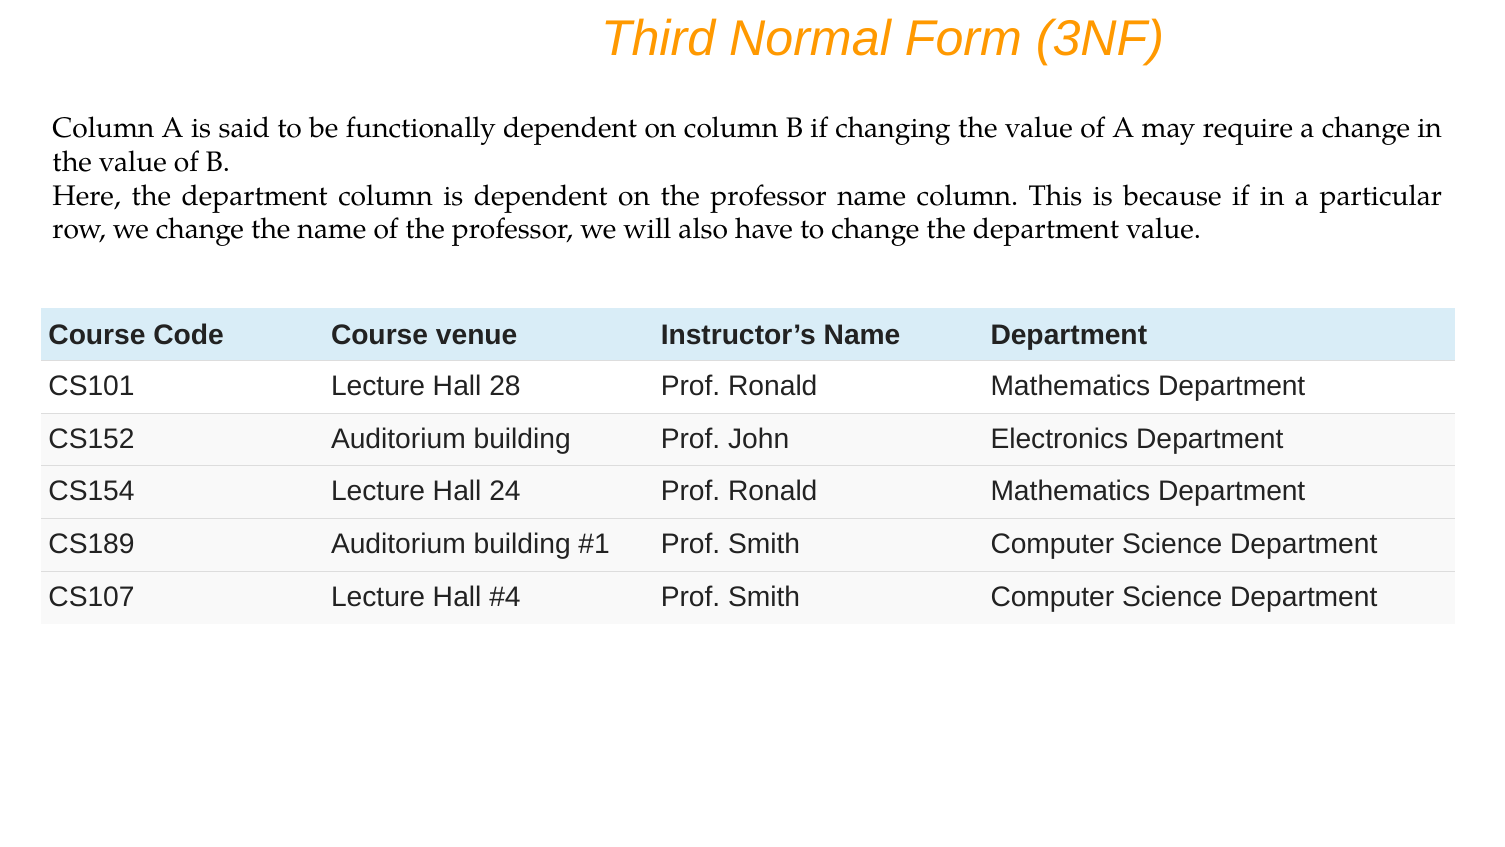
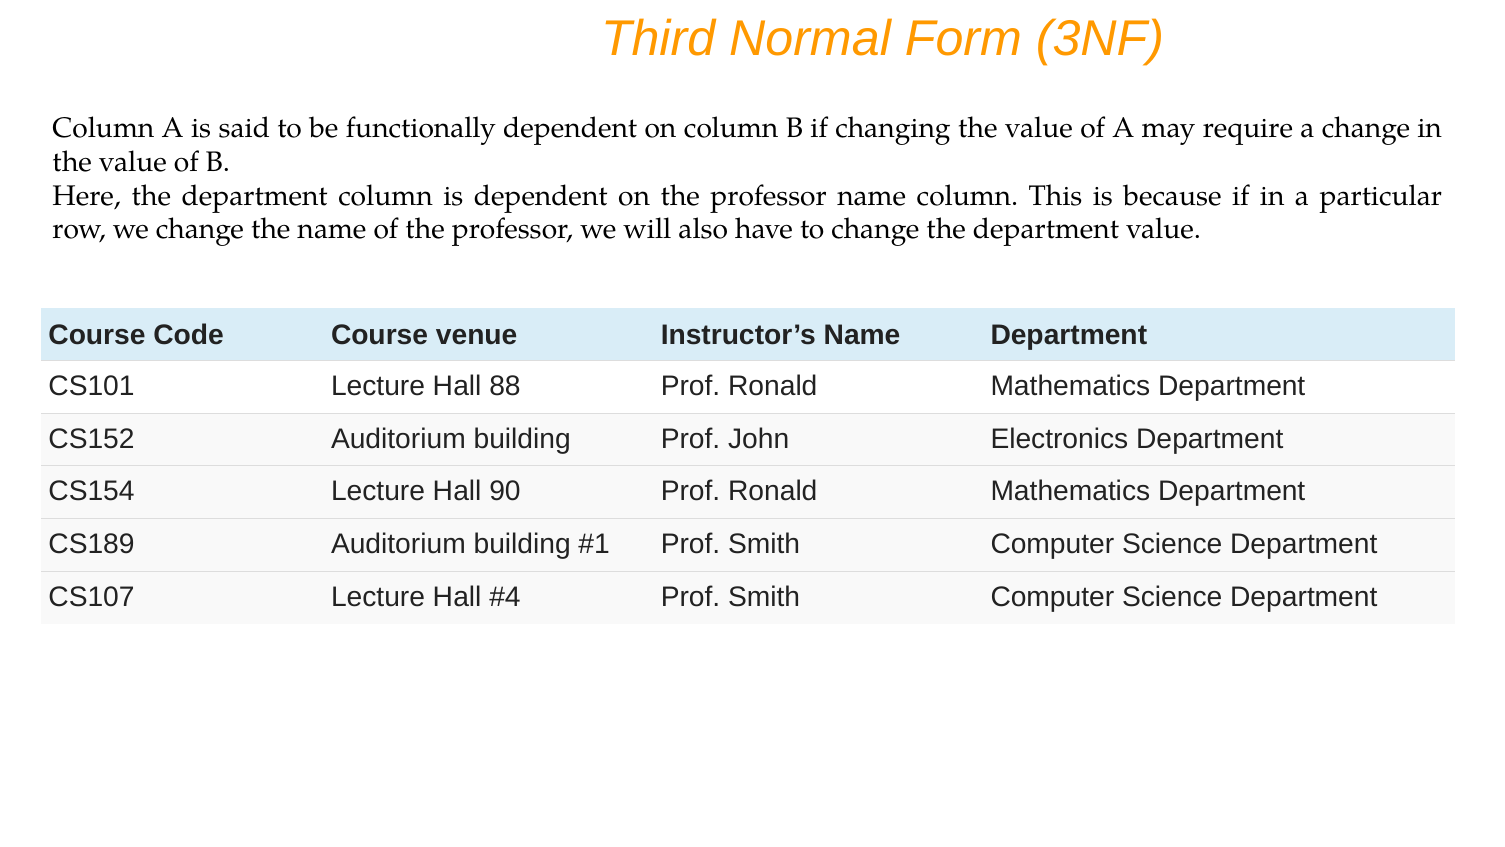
28: 28 -> 88
24: 24 -> 90
